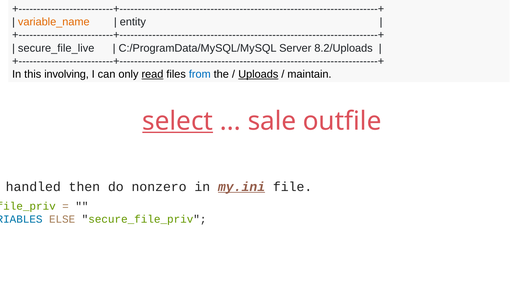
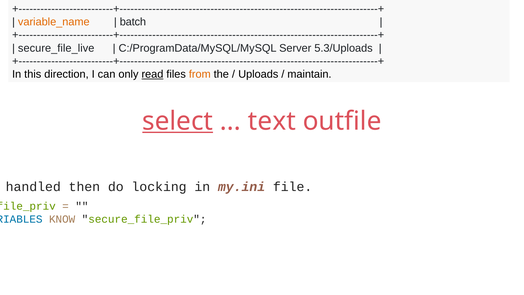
entity: entity -> batch
8.2/Uploads: 8.2/Uploads -> 5.3/Uploads
involving: involving -> direction
from colour: blue -> orange
Uploads underline: present -> none
sale: sale -> text
nonzero: nonzero -> locking
my.ini underline: present -> none
ELSE: ELSE -> KNOW
